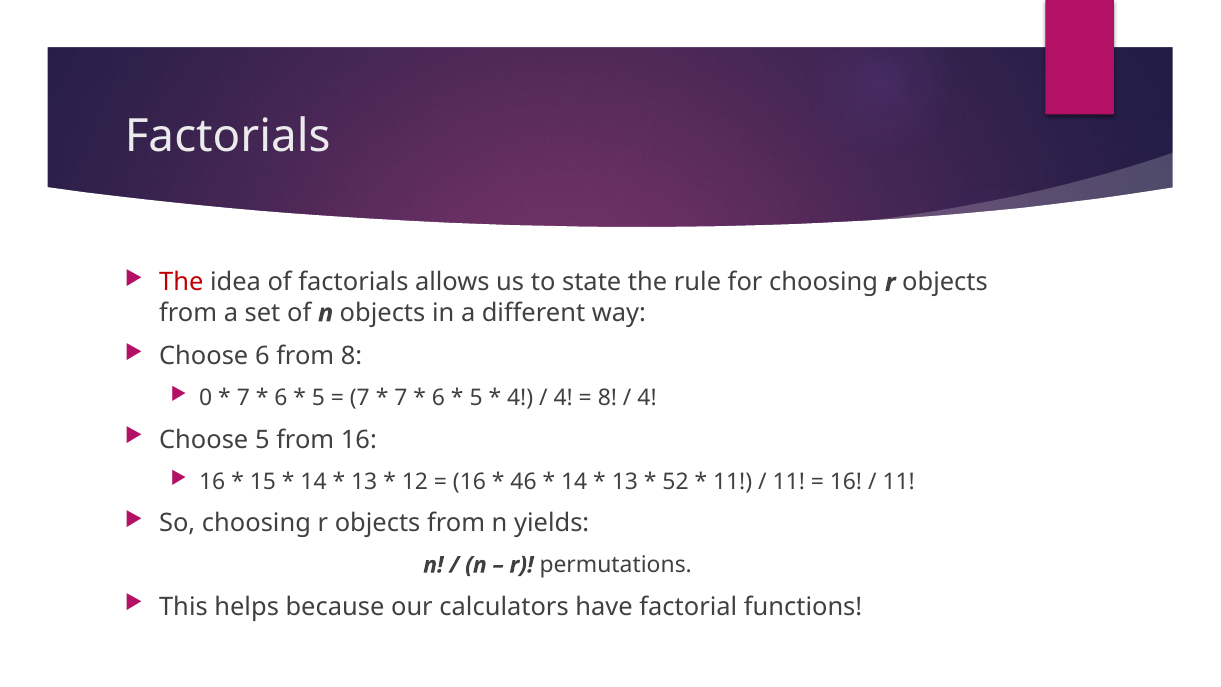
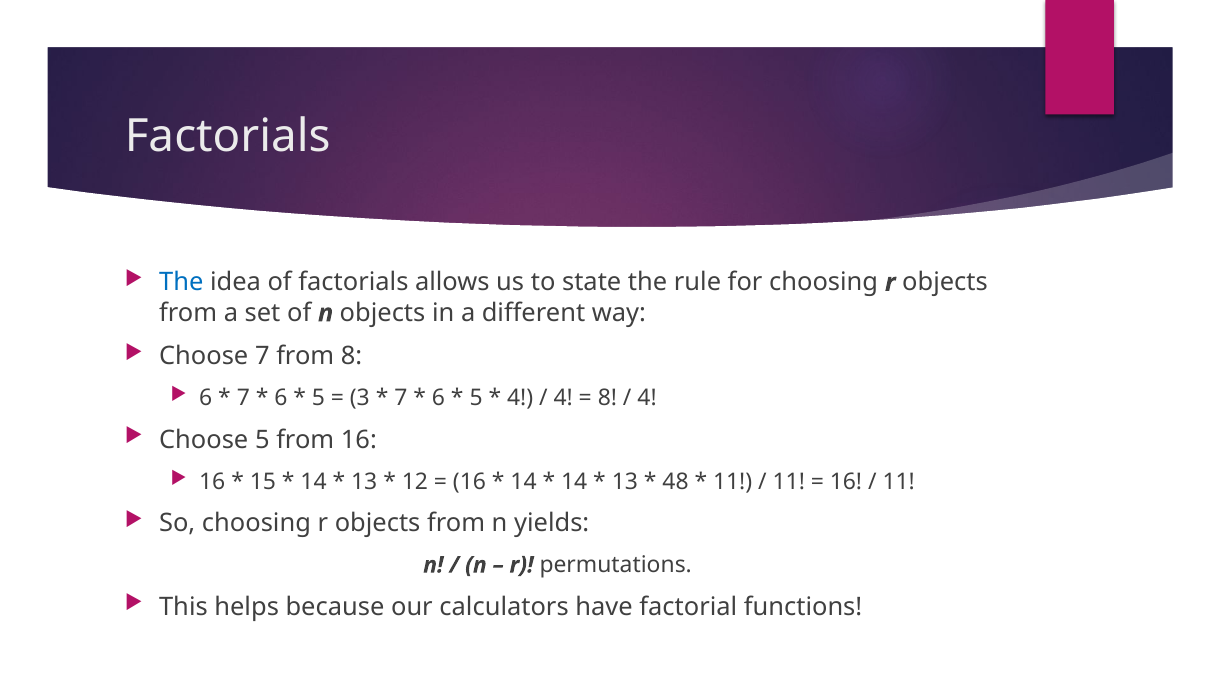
The at (181, 282) colour: red -> blue
Choose 6: 6 -> 7
0 at (206, 398): 0 -> 6
7 at (360, 398): 7 -> 3
46 at (524, 481): 46 -> 14
52: 52 -> 48
